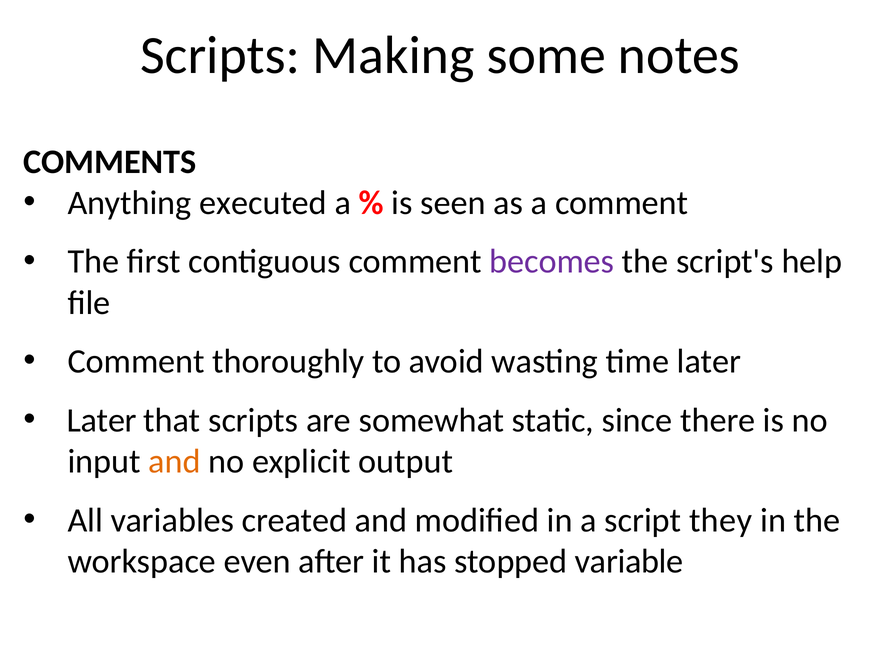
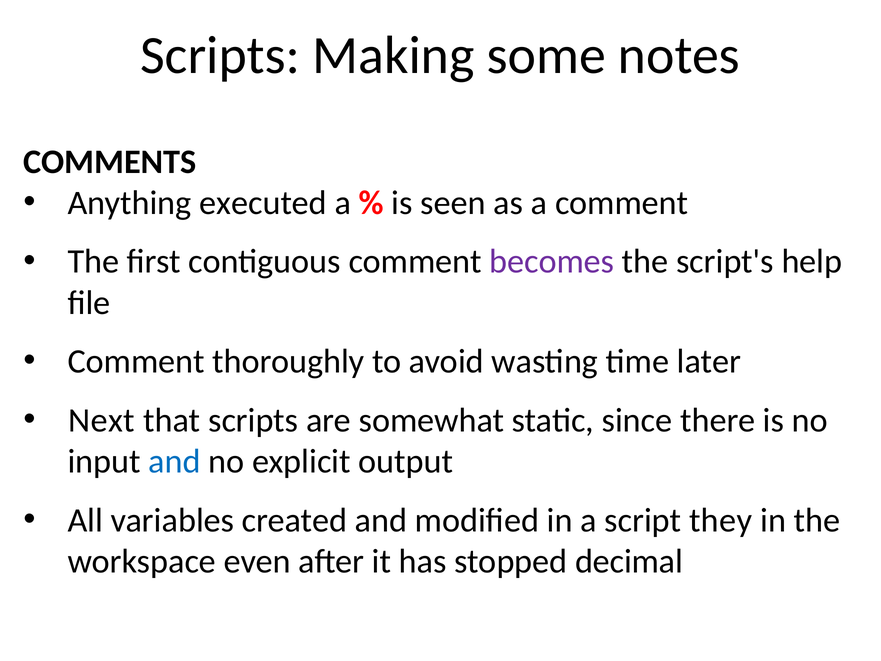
Later at (102, 420): Later -> Next
and at (175, 461) colour: orange -> blue
variable: variable -> decimal
